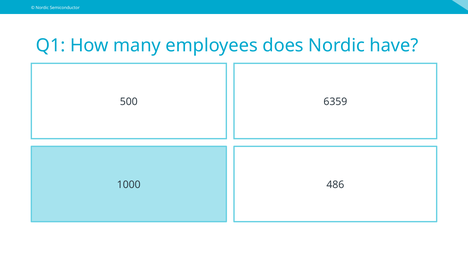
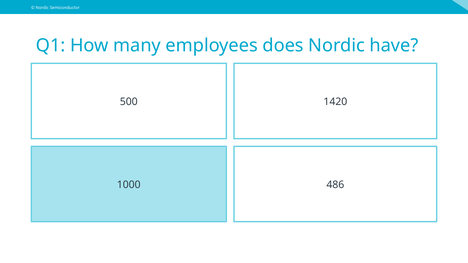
6359: 6359 -> 1420
